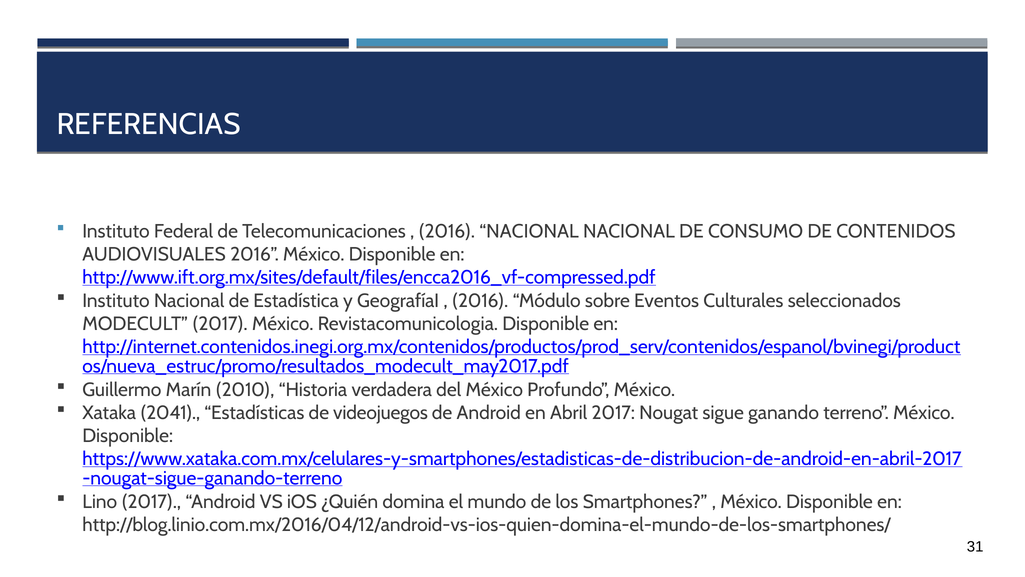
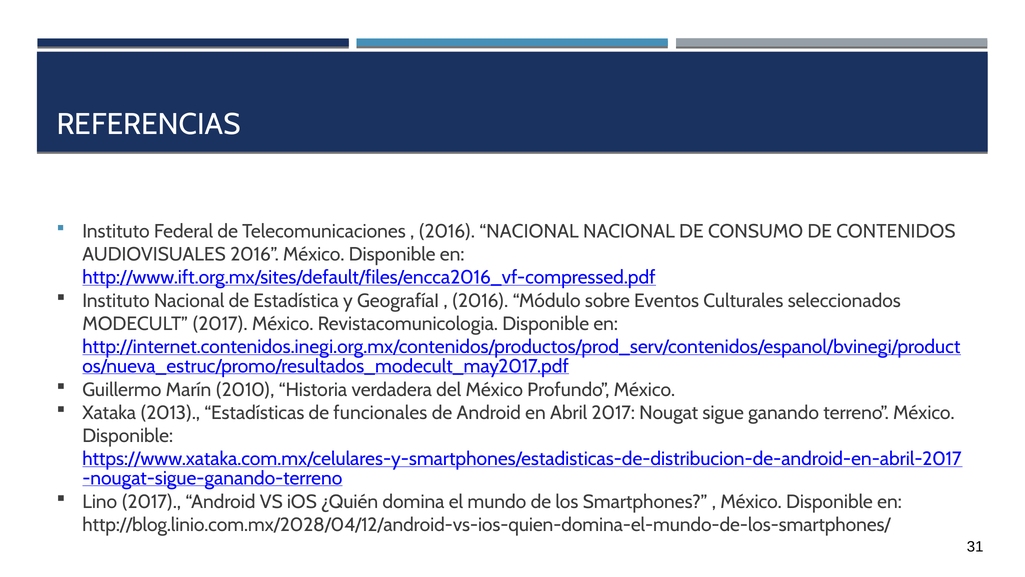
2041: 2041 -> 2013
videojuegos: videojuegos -> funcionales
http://blog.linio.com.mx/2016/04/12/android-vs-ios-quien-domina-el-mundo-de-los-smartphones/: http://blog.linio.com.mx/2016/04/12/android-vs-ios-quien-domina-el-mundo-de-los-smartphones/ -> http://blog.linio.com.mx/2028/04/12/android-vs-ios-quien-domina-el-mundo-de-los-smartphones/
